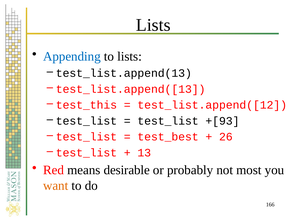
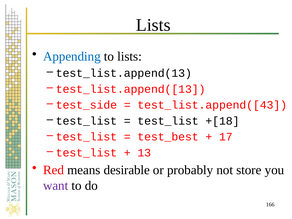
test_this: test_this -> test_side
test_list.append([12: test_list.append([12 -> test_list.append([43
+[93: +[93 -> +[18
26: 26 -> 17
most: most -> store
want colour: orange -> purple
